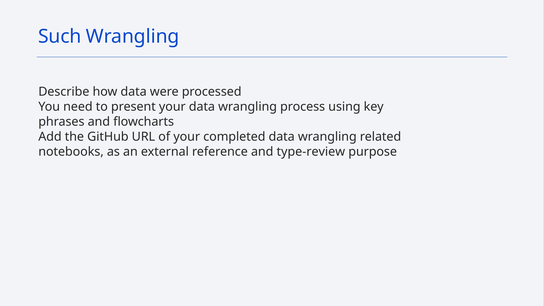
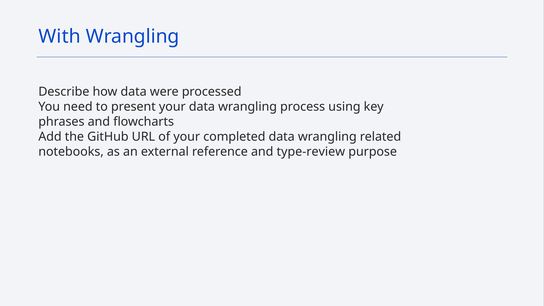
Such: Such -> With
